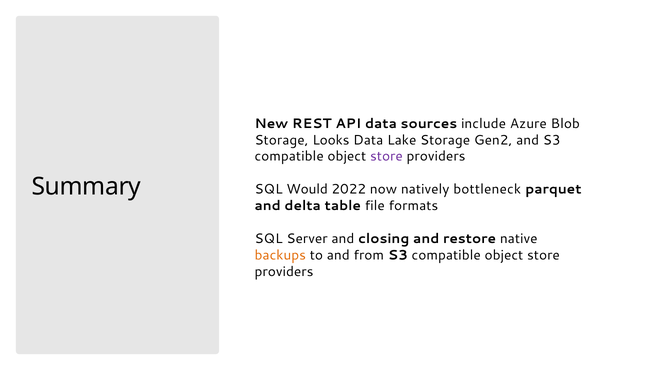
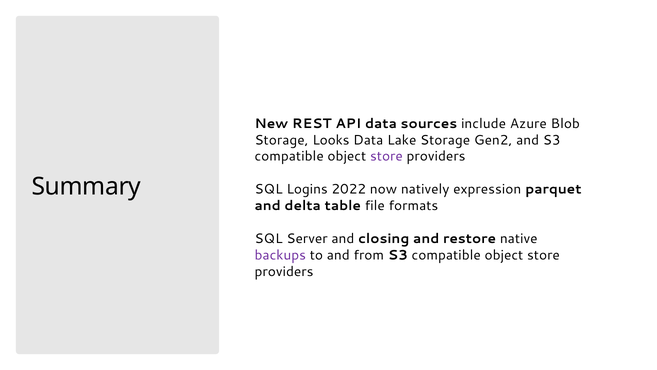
Would: Would -> Logins
bottleneck: bottleneck -> expression
backups colour: orange -> purple
